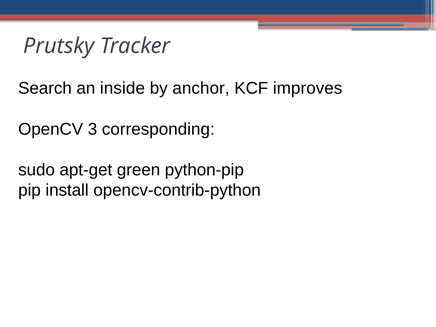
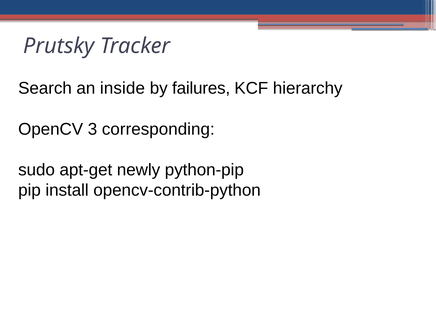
anchor: anchor -> failures
improves: improves -> hierarchy
green: green -> newly
